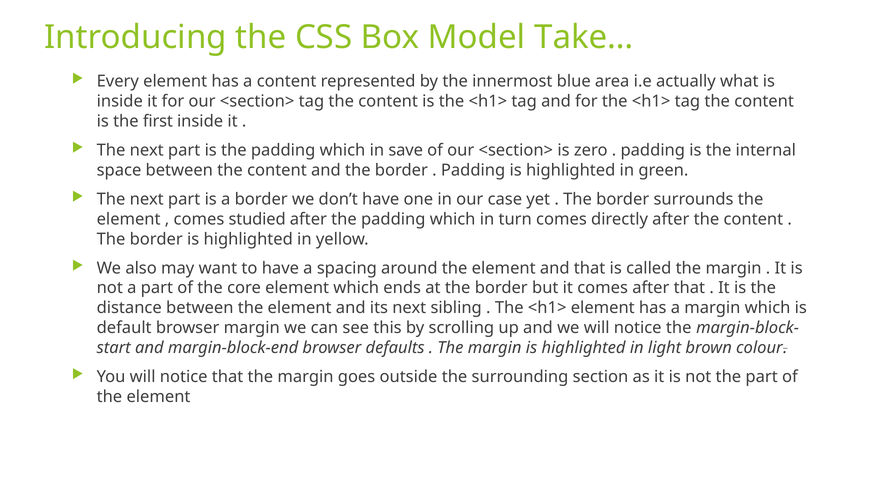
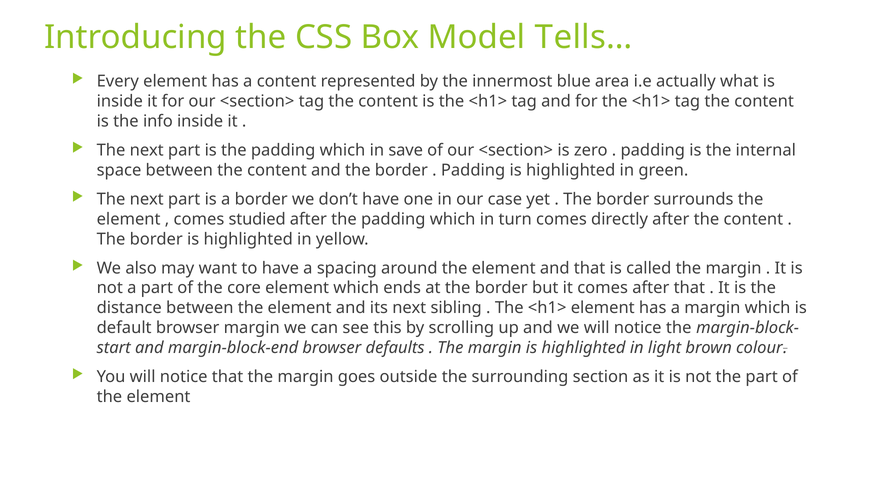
Take…: Take… -> Tells…
first: first -> info
